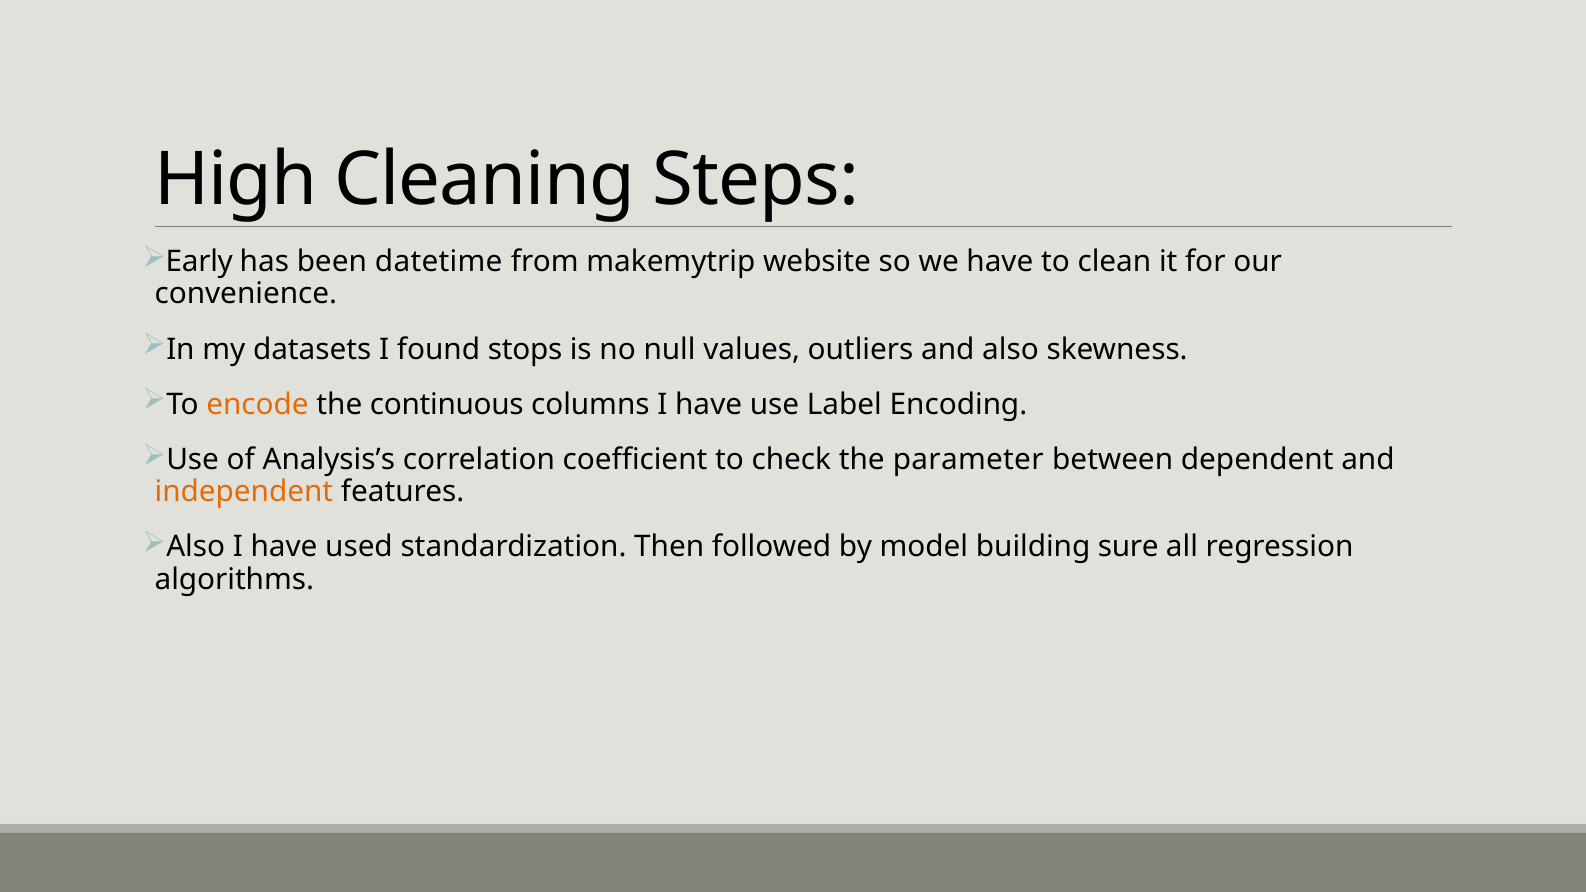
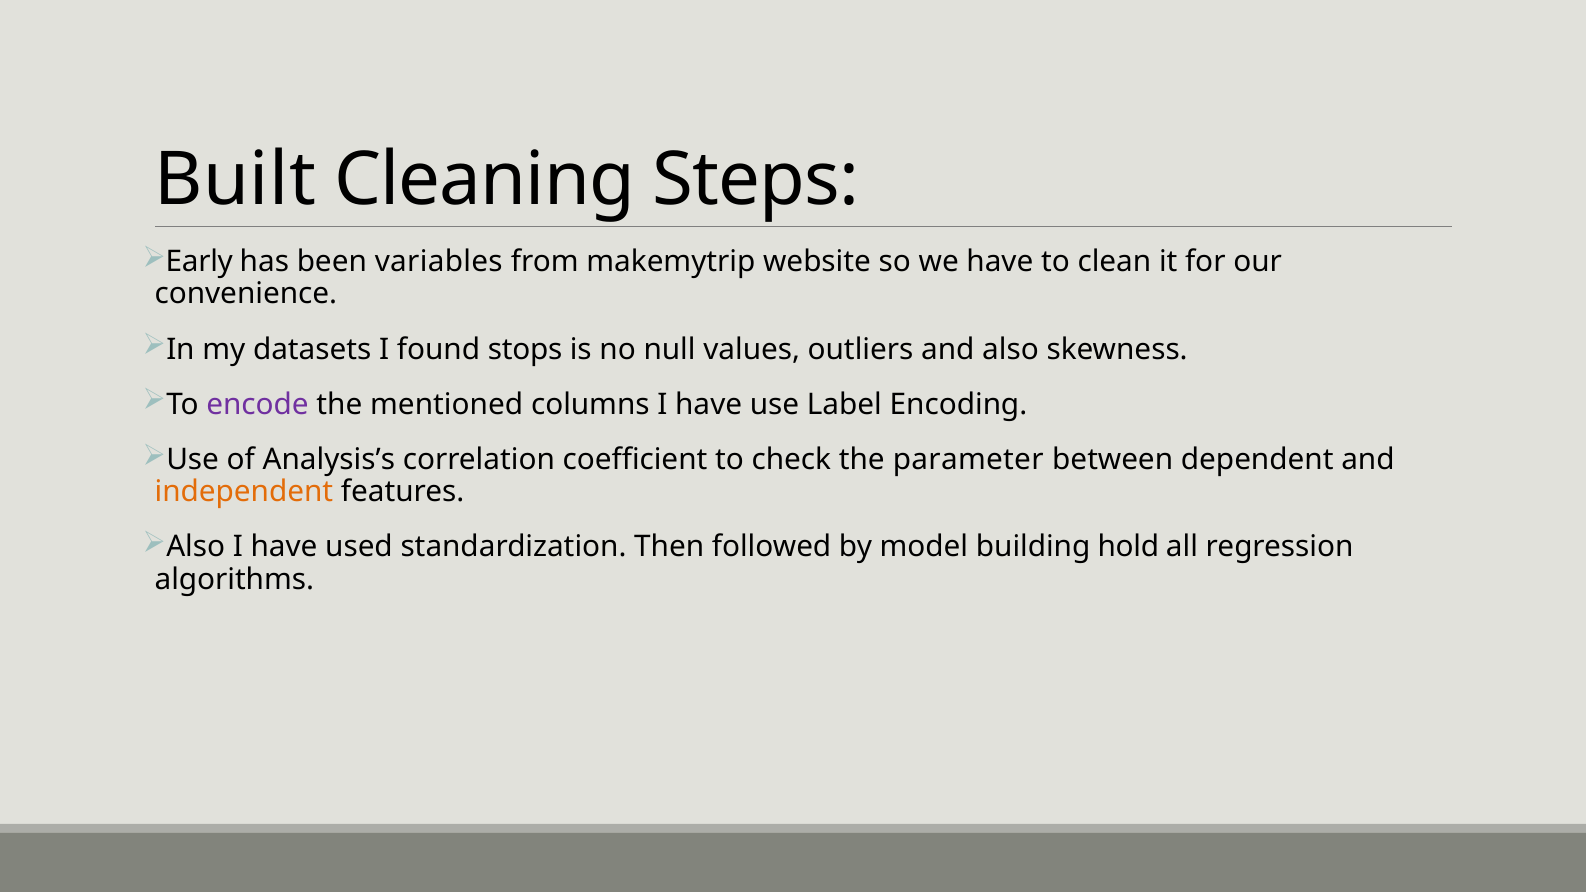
High: High -> Built
datetime: datetime -> variables
encode colour: orange -> purple
continuous: continuous -> mentioned
sure: sure -> hold
